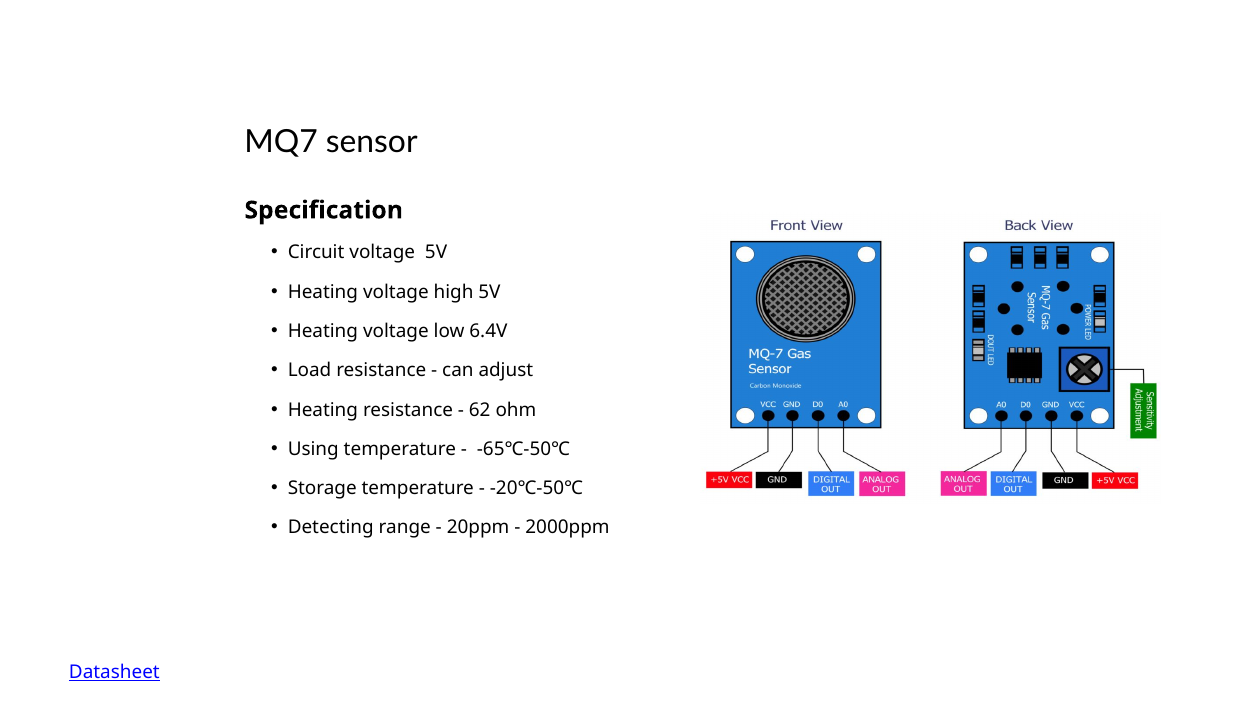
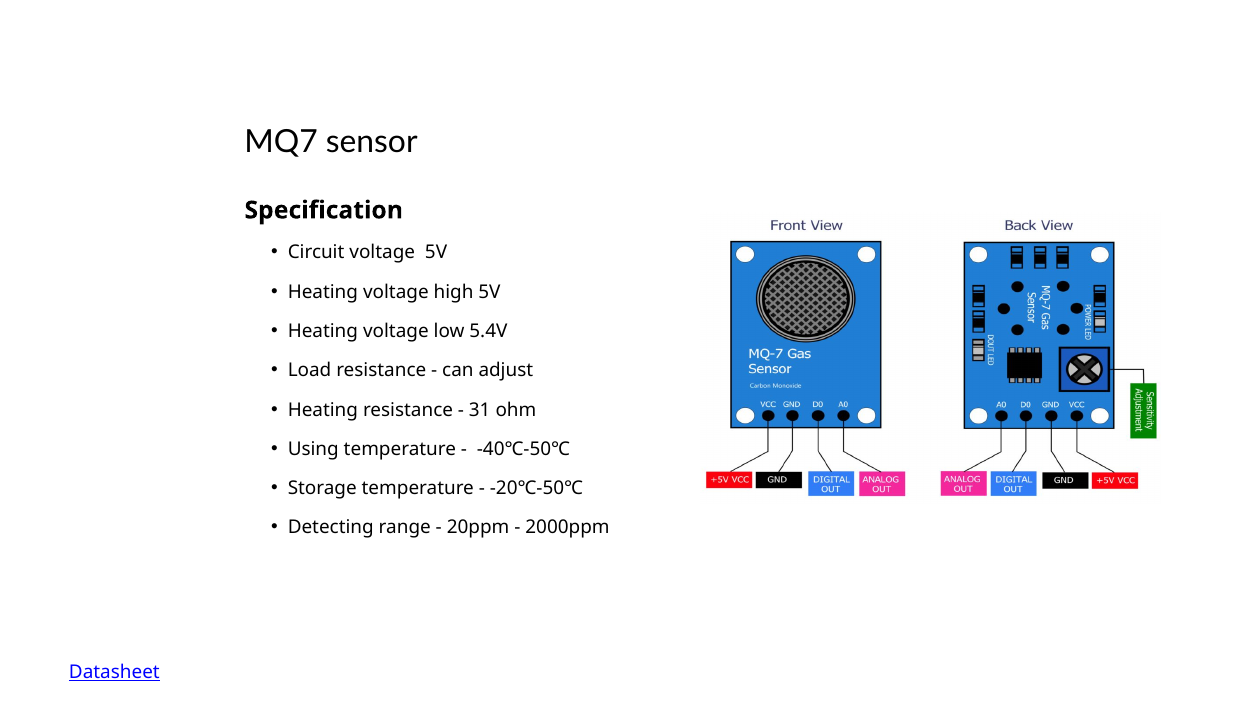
6.4V: 6.4V -> 5.4V
62: 62 -> 31
-65℃-50℃: -65℃-50℃ -> -40℃-50℃
